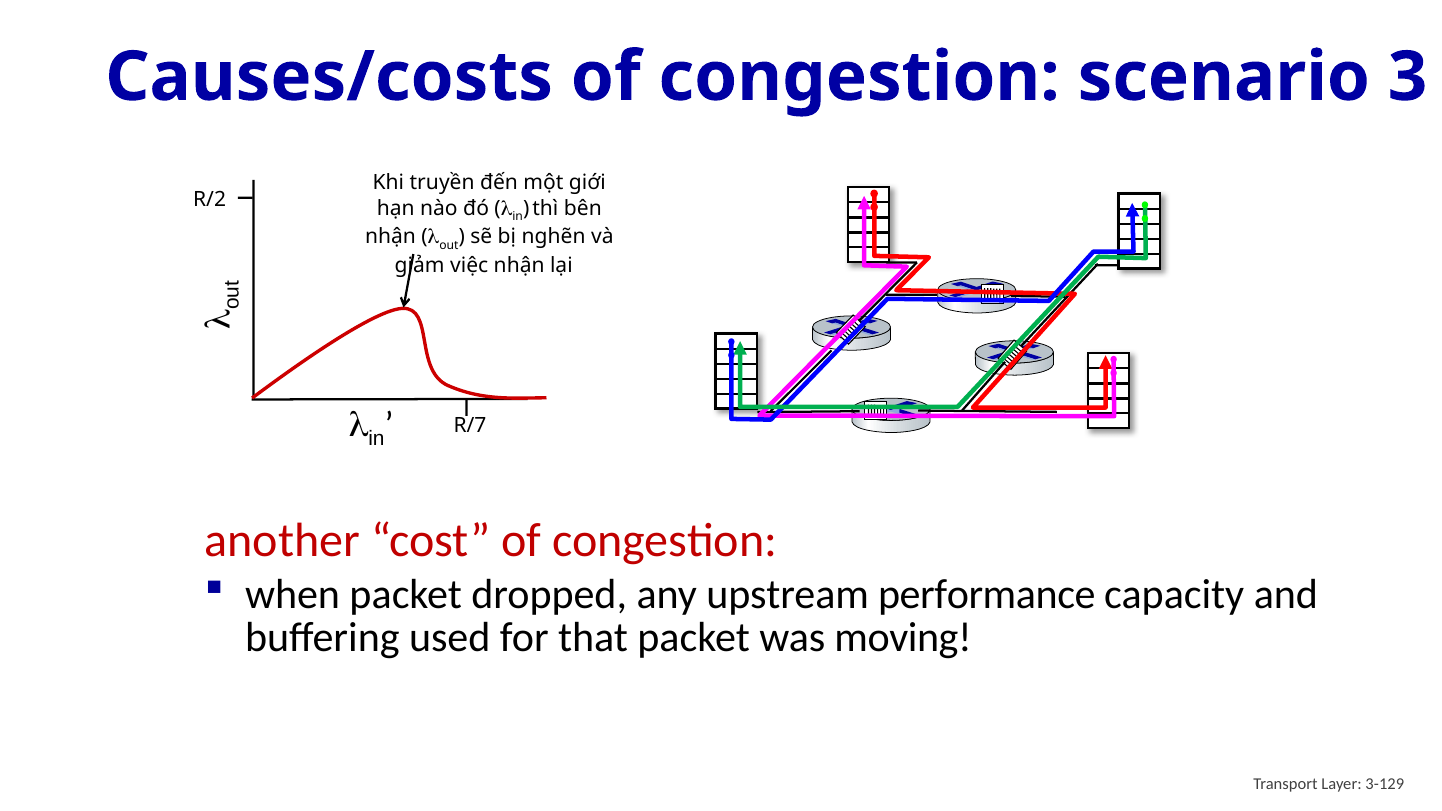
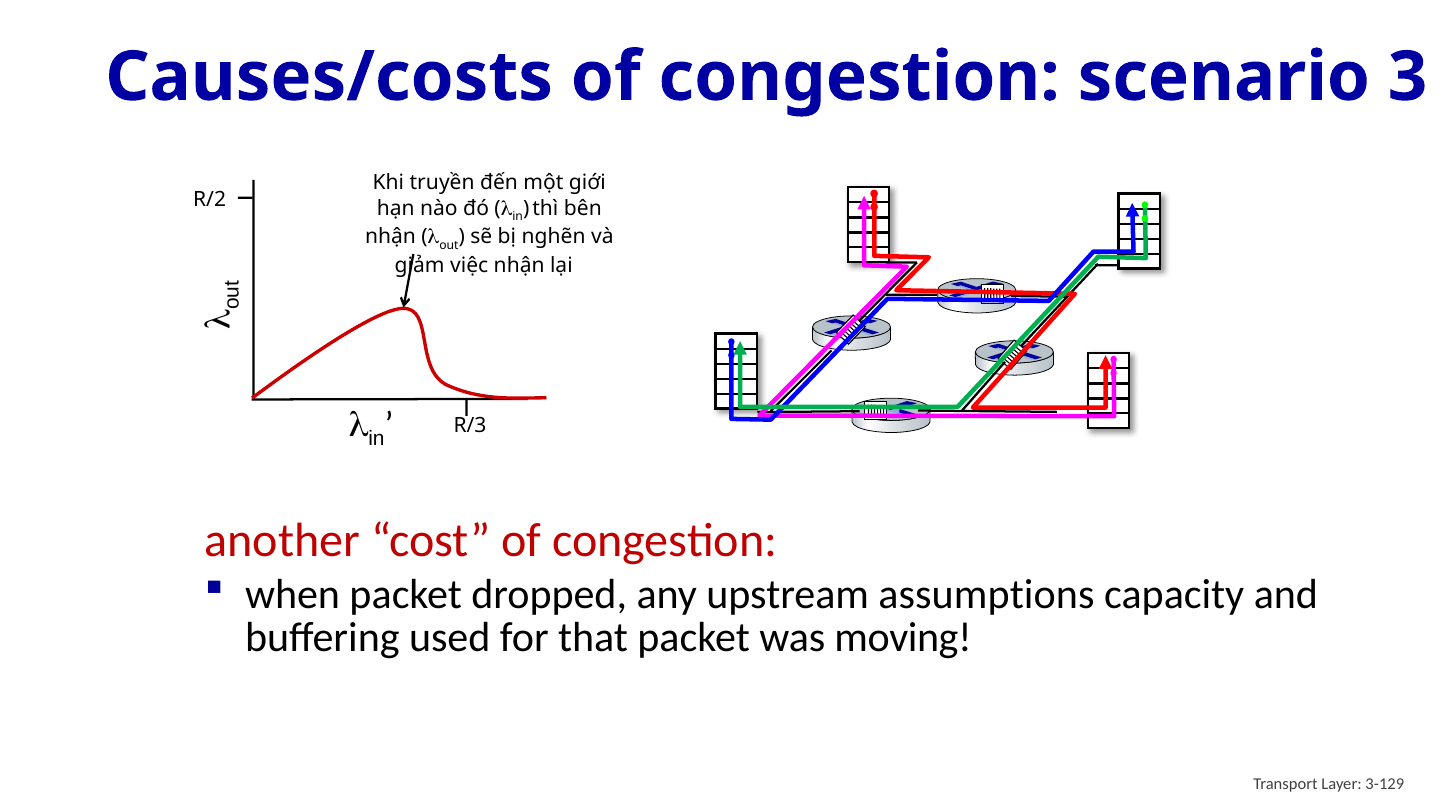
R/7: R/7 -> R/3
performance: performance -> assumptions
